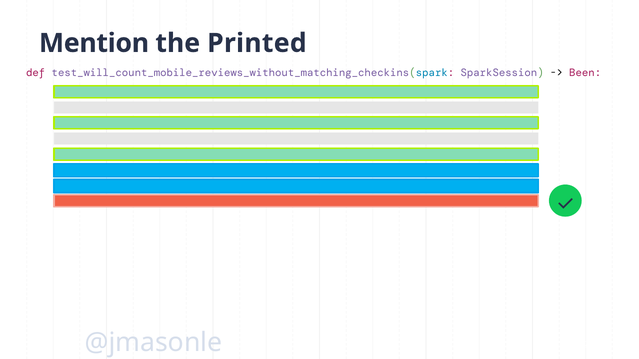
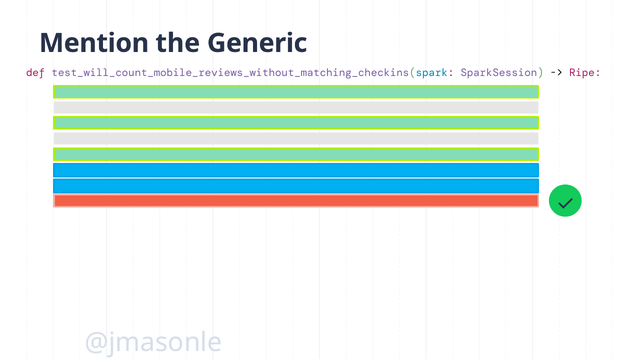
Printed: Printed -> Generic
Been: Been -> Ripe
